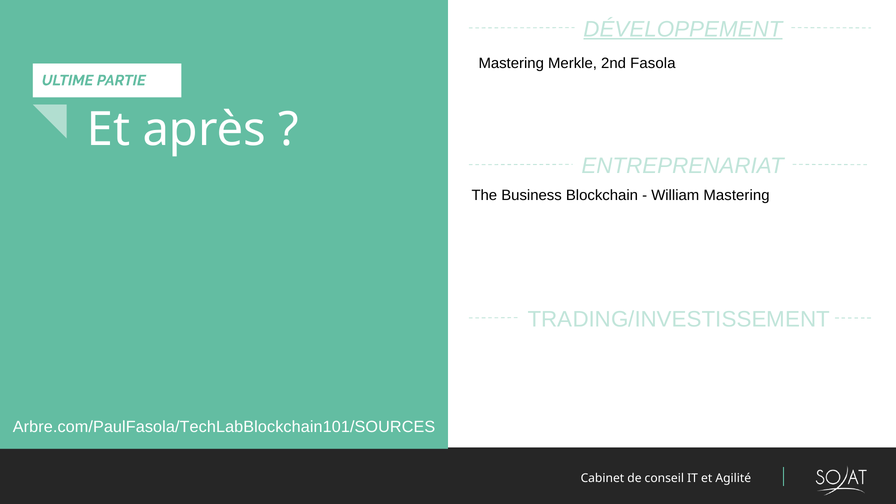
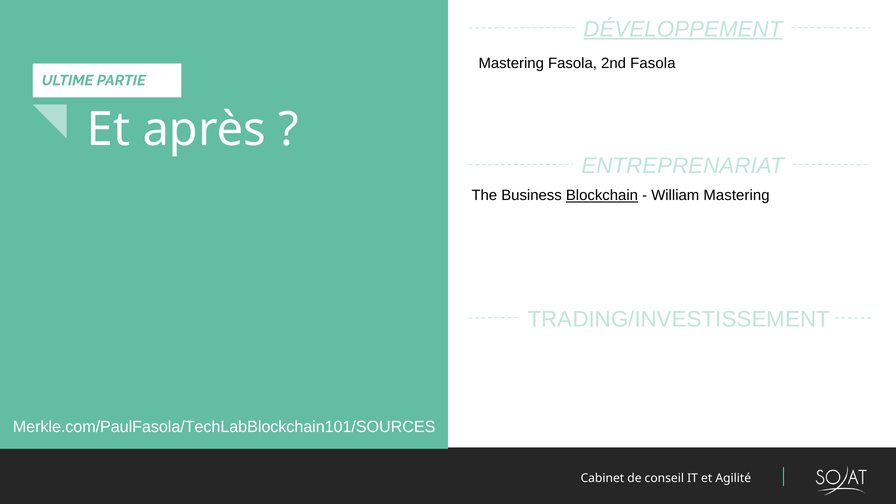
Mastering Merkle: Merkle -> Fasola
Blockchain underline: none -> present
Arbre.com/PaulFasola/TechLabBlockchain101/SOURCES: Arbre.com/PaulFasola/TechLabBlockchain101/SOURCES -> Merkle.com/PaulFasola/TechLabBlockchain101/SOURCES
